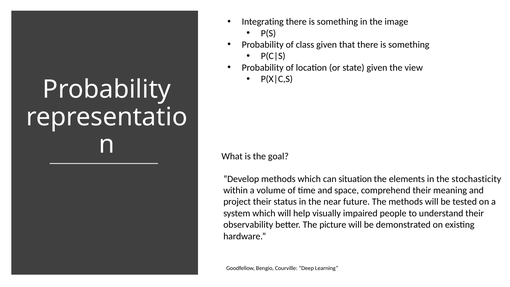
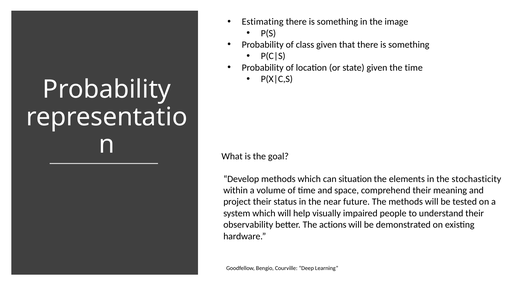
Integrating: Integrating -> Estimating
the view: view -> time
picture: picture -> actions
